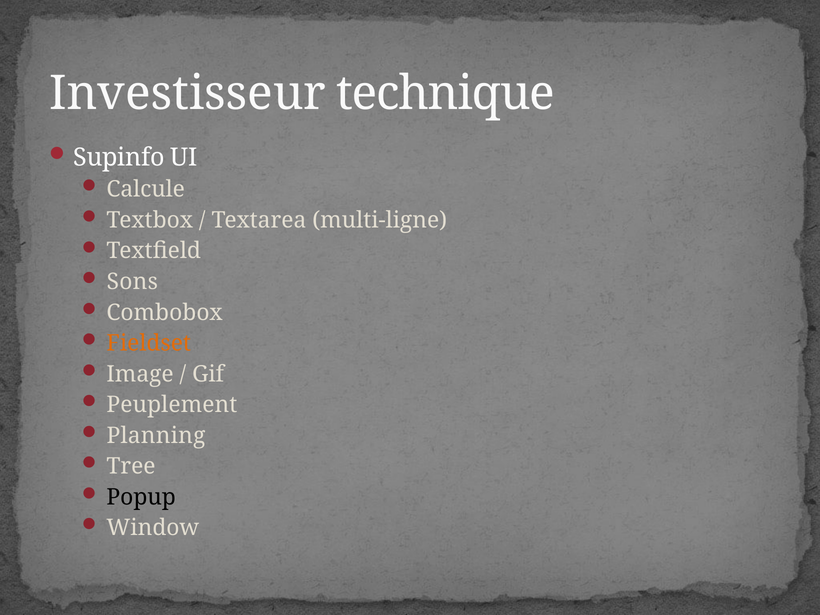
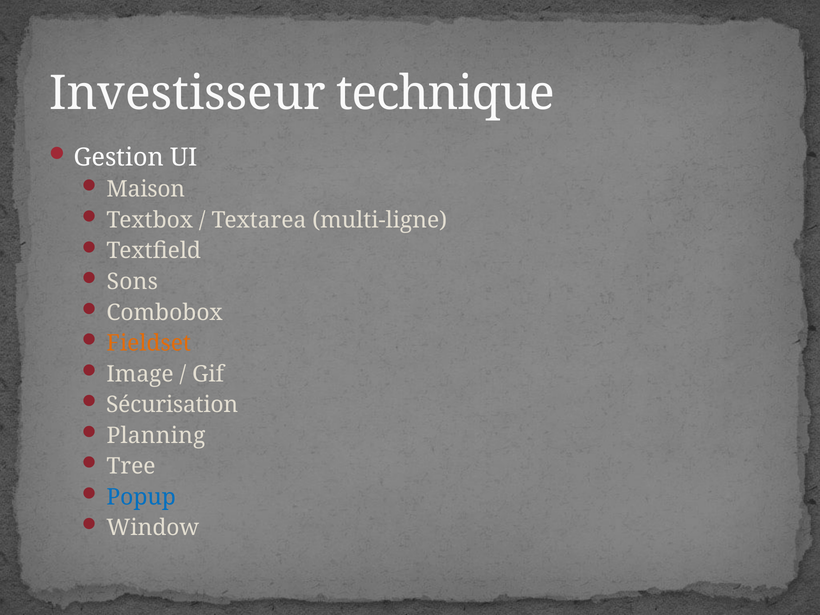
Supinfo: Supinfo -> Gestion
Calcule: Calcule -> Maison
Peuplement: Peuplement -> Sécurisation
Popup colour: black -> blue
